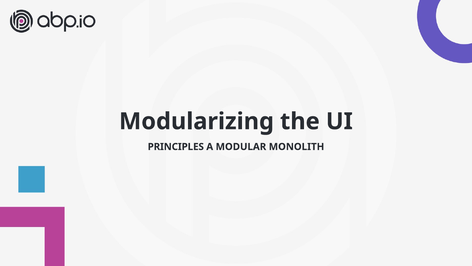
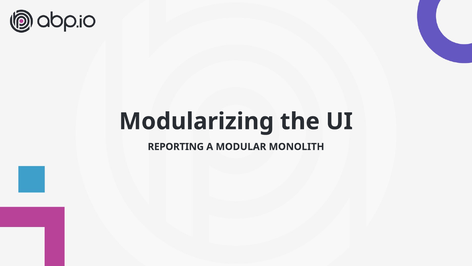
PRINCIPLES: PRINCIPLES -> REPORTING
